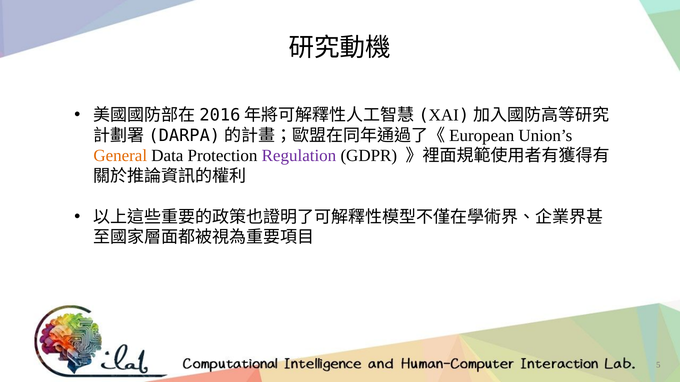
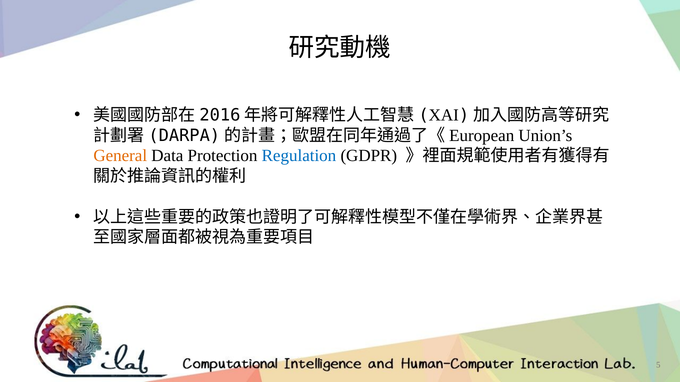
Regulation colour: purple -> blue
